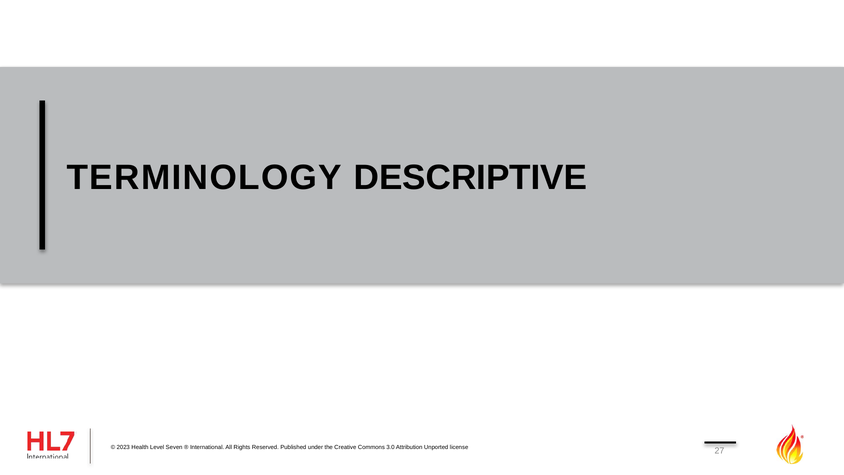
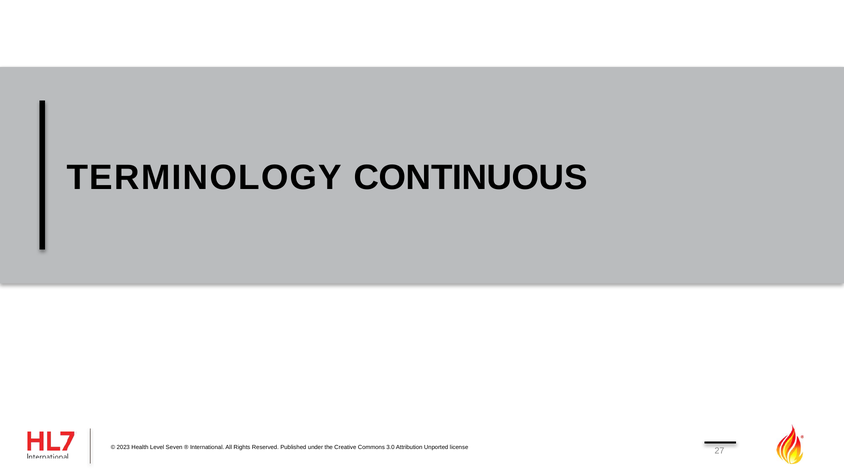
DESCRIPTIVE: DESCRIPTIVE -> CONTINUOUS
